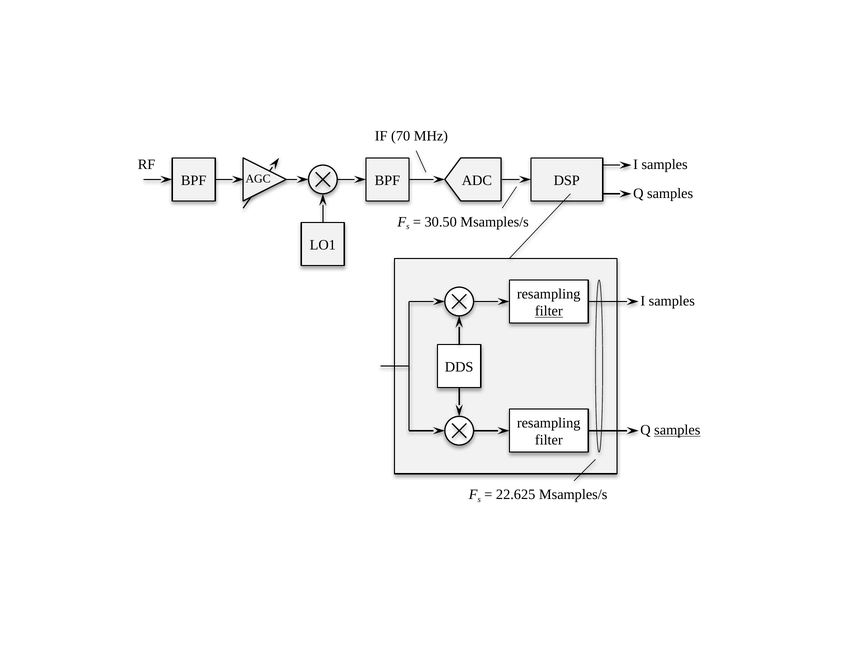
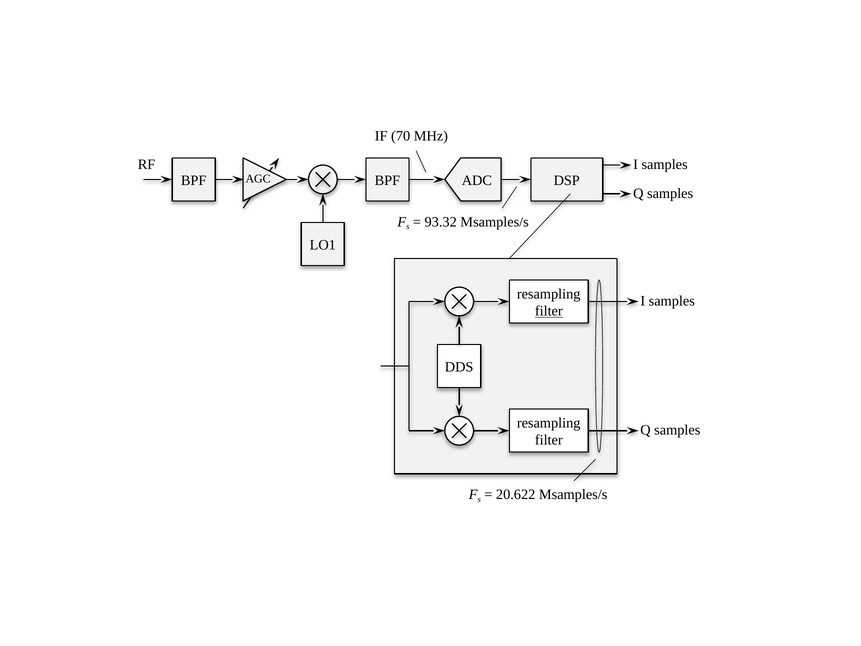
30.50: 30.50 -> 93.32
samples at (677, 430) underline: present -> none
22.625: 22.625 -> 20.622
